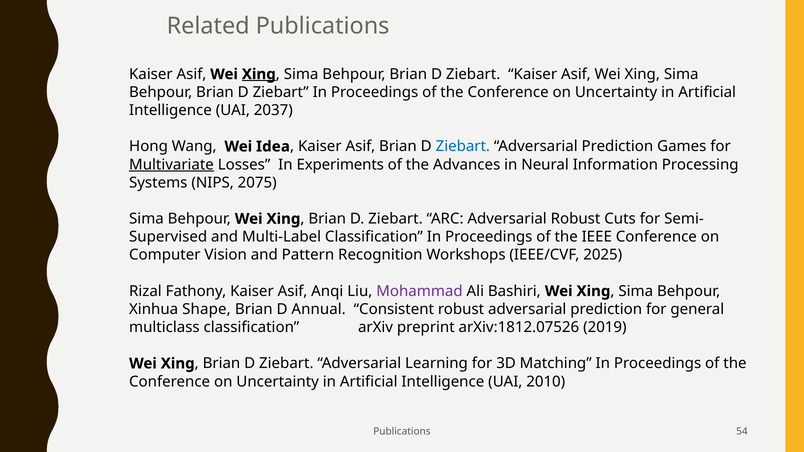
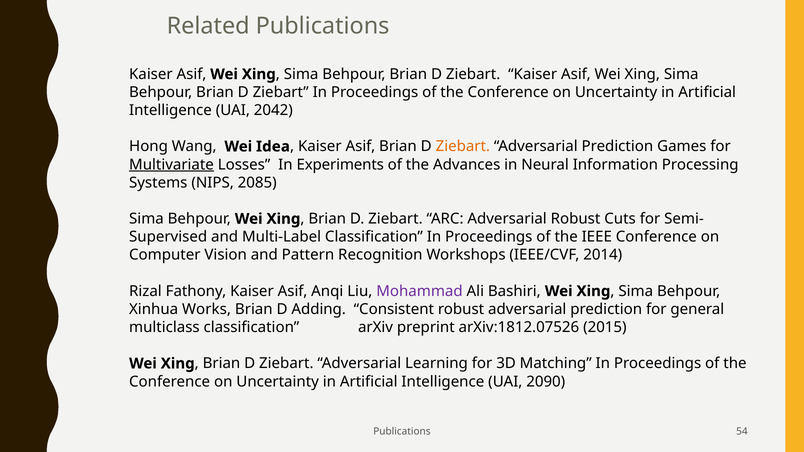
Xing at (259, 74) underline: present -> none
2037: 2037 -> 2042
Ziebart at (463, 147) colour: blue -> orange
2075: 2075 -> 2085
2025: 2025 -> 2014
Shape: Shape -> Works
Annual: Annual -> Adding
2019: 2019 -> 2015
2010: 2010 -> 2090
